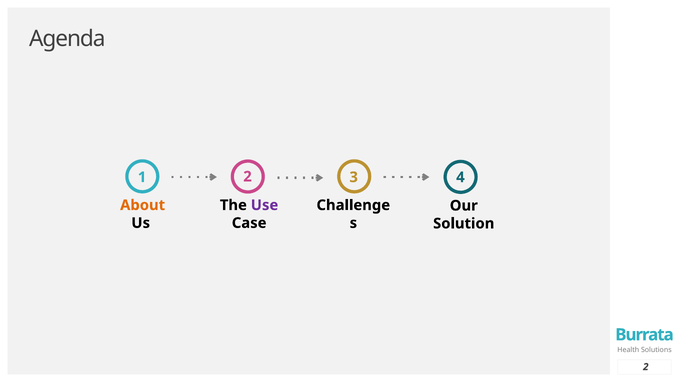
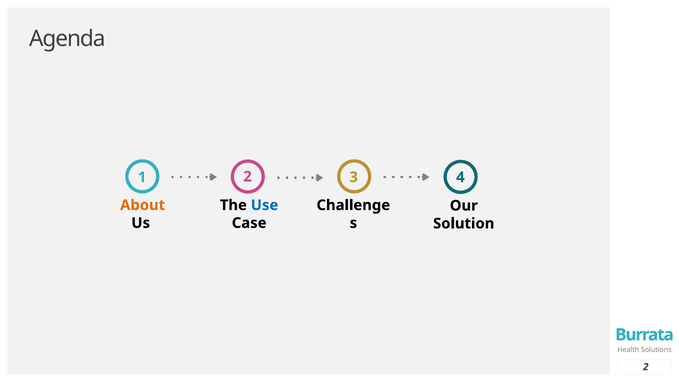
Use colour: purple -> blue
